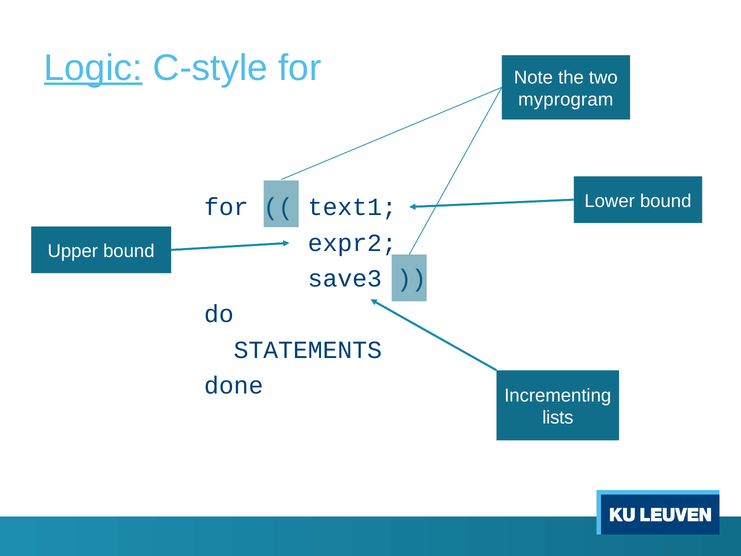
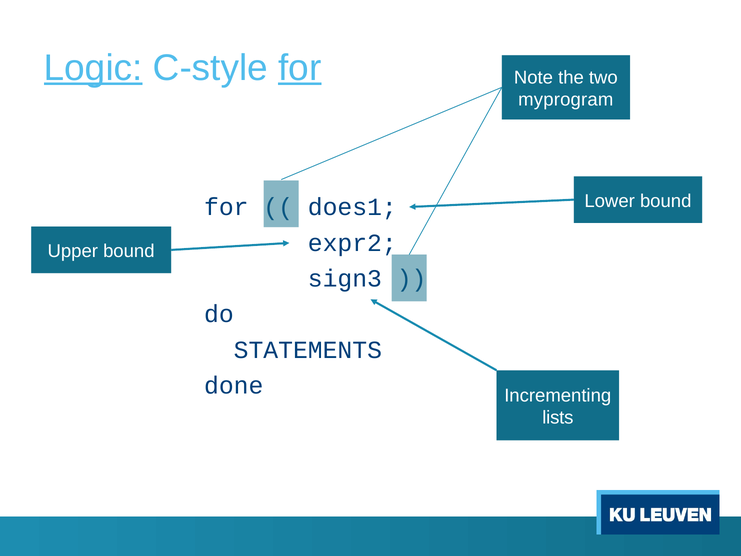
for at (300, 68) underline: none -> present
text1: text1 -> does1
save3: save3 -> sign3
